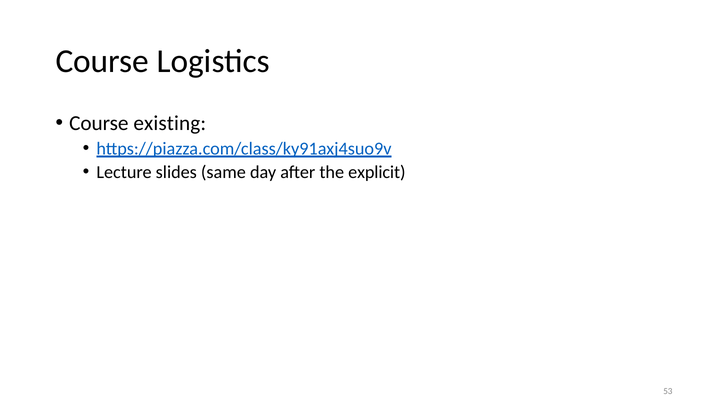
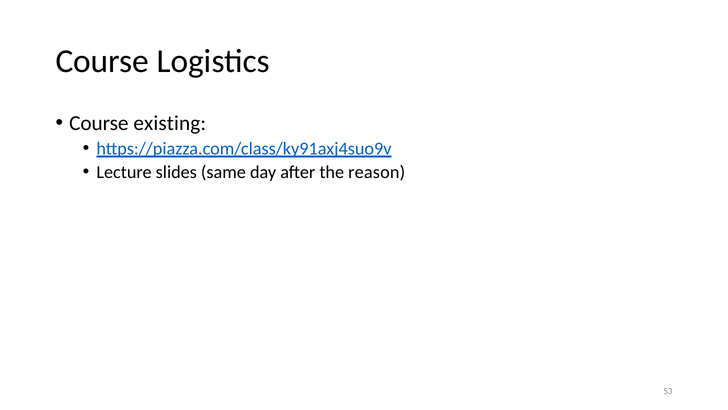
explicit: explicit -> reason
